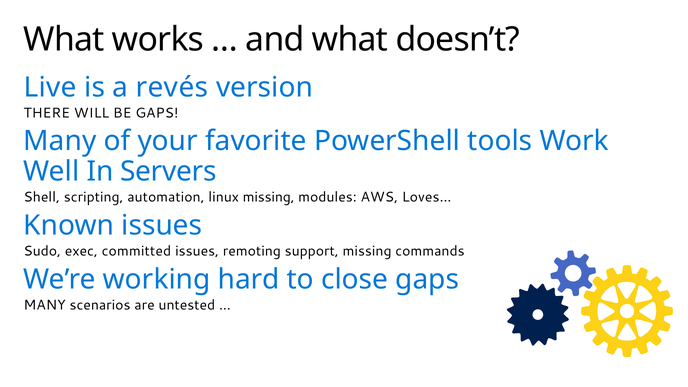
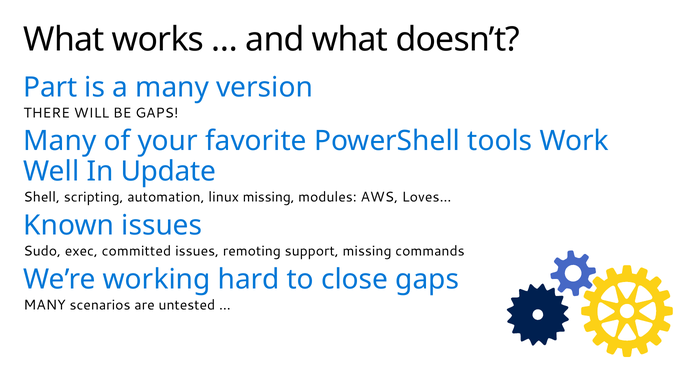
Live: Live -> Part
a revés: revés -> many
Servers: Servers -> Update
